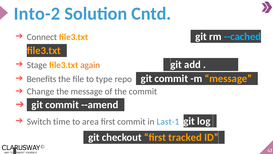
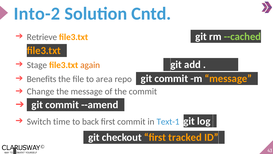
Connect: Connect -> Retrieve
--cached colour: light blue -> light green
type: type -> area
area: area -> back
Last-1: Last-1 -> Text-1
